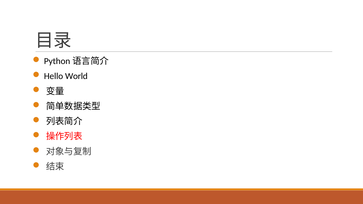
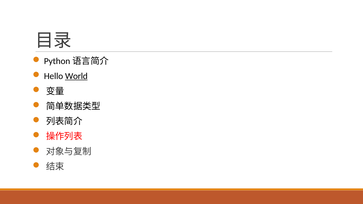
World underline: none -> present
